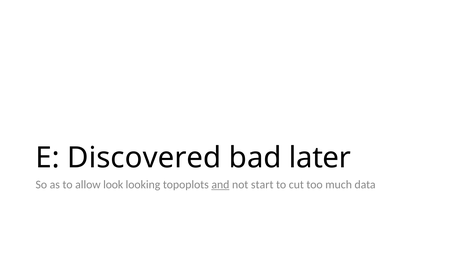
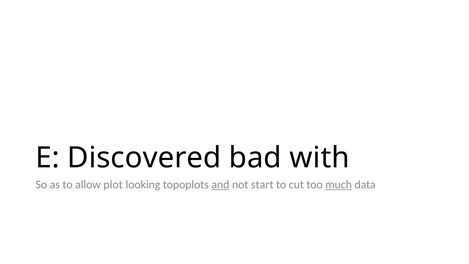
later: later -> with
look: look -> plot
much underline: none -> present
